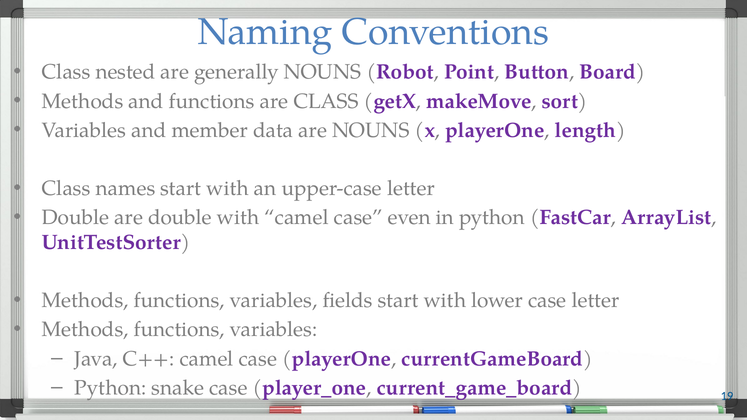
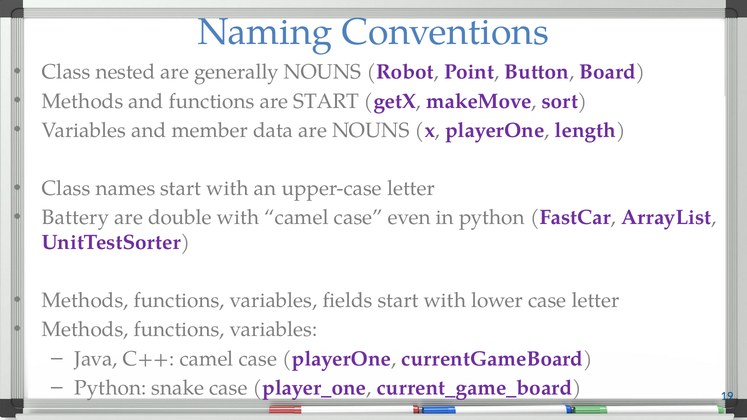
are CLASS: CLASS -> START
Double at (75, 218): Double -> Battery
